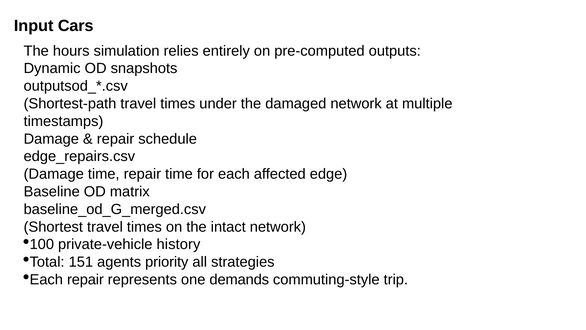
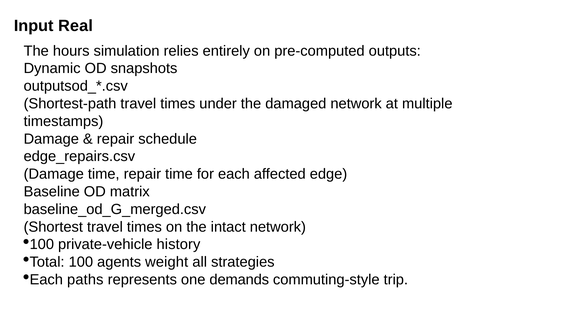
Cars: Cars -> Real
151: 151 -> 100
priority: priority -> weight
repair at (85, 279): repair -> paths
